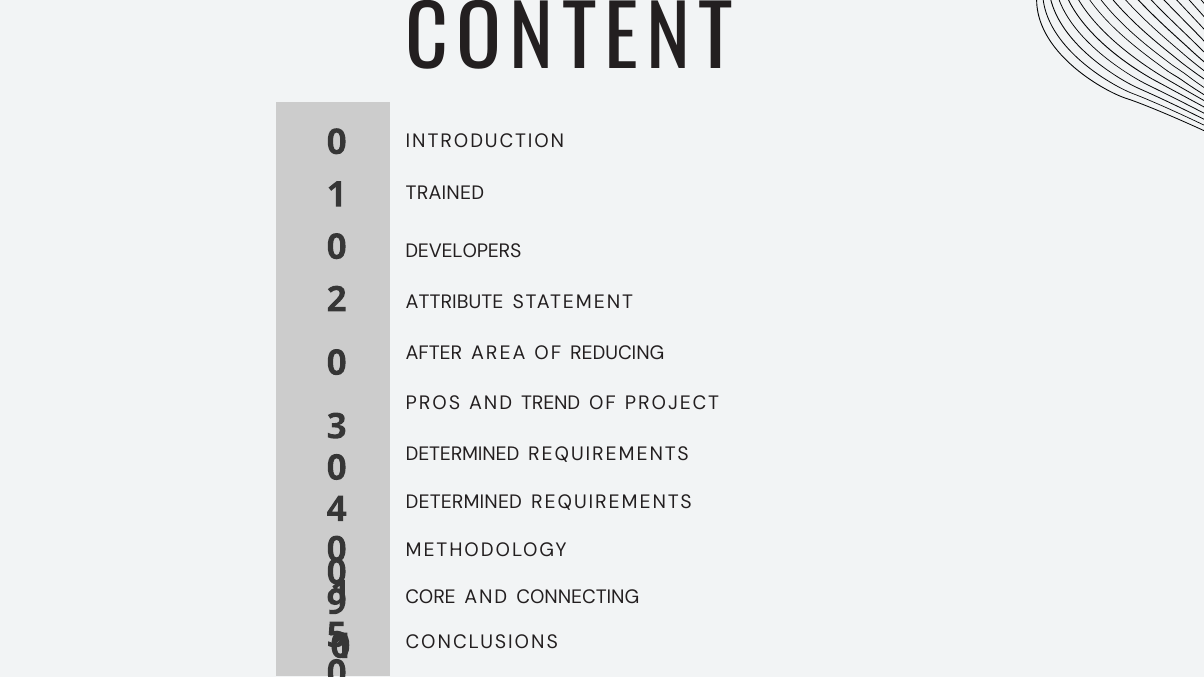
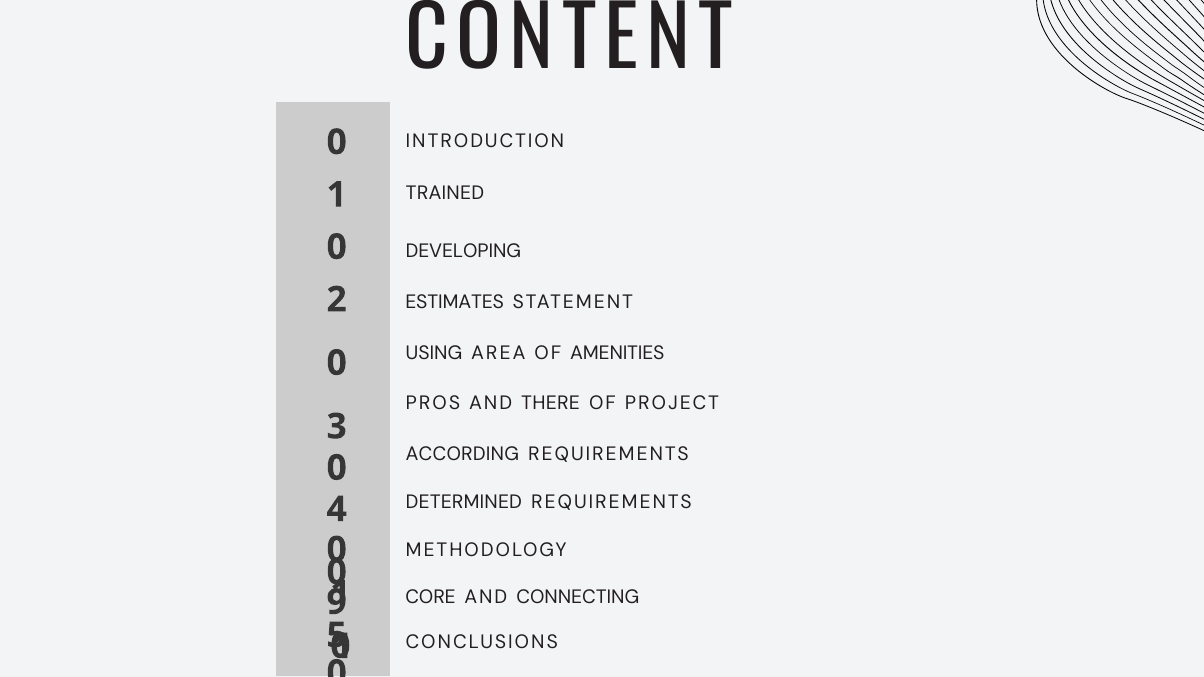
DEVELOPERS: DEVELOPERS -> DEVELOPING
ATTRIBUTE: ATTRIBUTE -> ESTIMATES
AFTER: AFTER -> USING
REDUCING: REDUCING -> AMENITIES
TREND: TREND -> THERE
DETERMINED at (463, 454): DETERMINED -> ACCORDING
